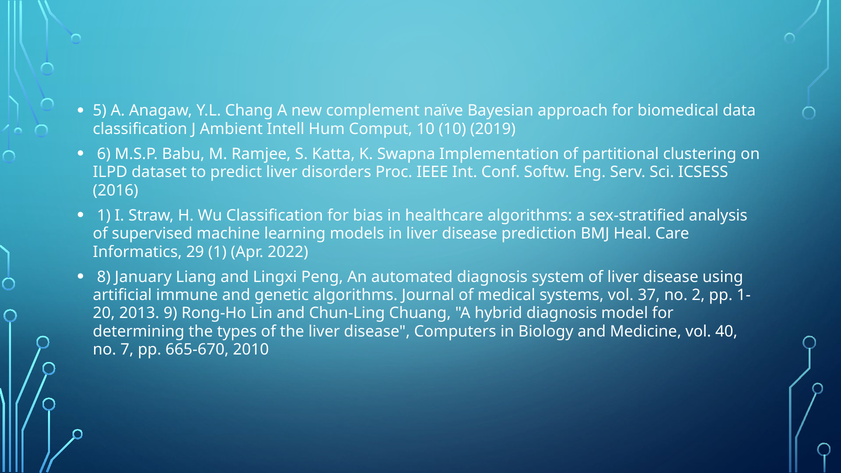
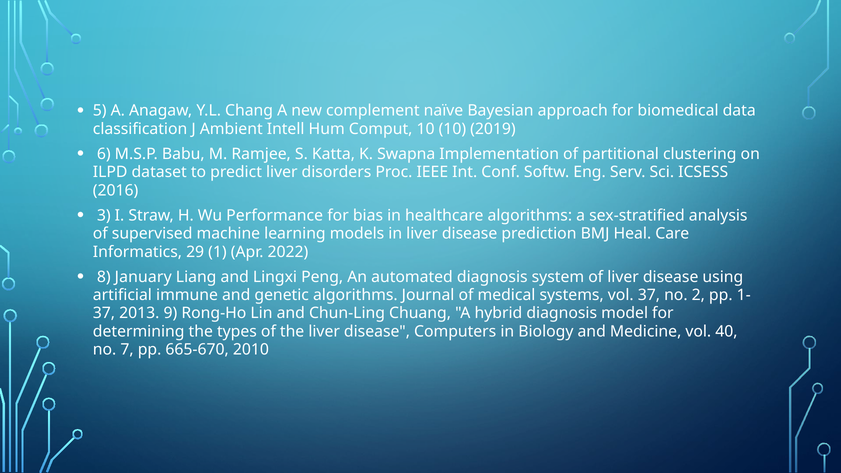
1 at (104, 216): 1 -> 3
Wu Classification: Classification -> Performance
20 at (104, 313): 20 -> 37
